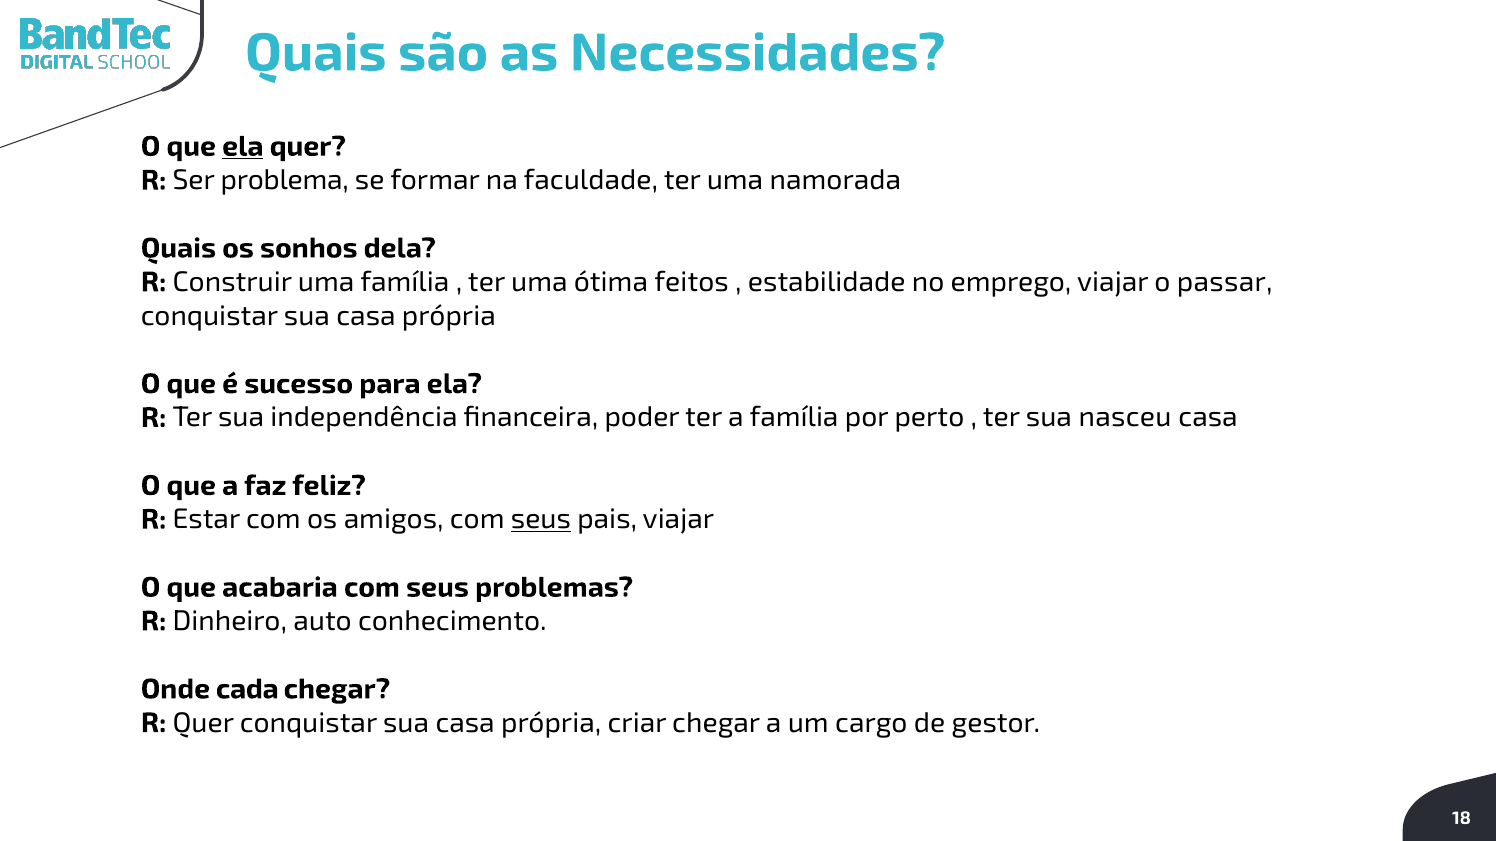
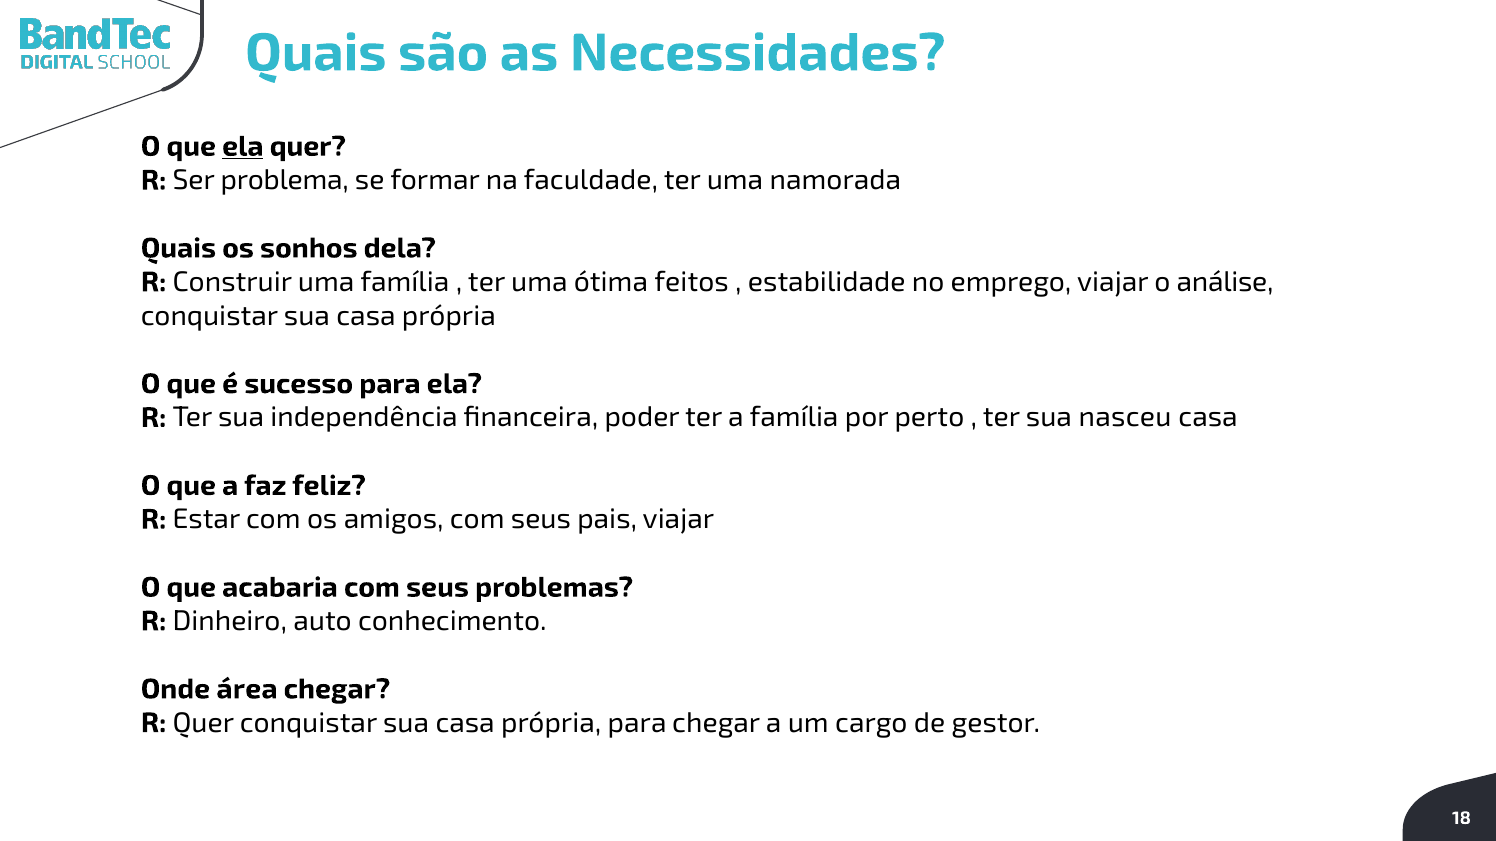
passar: passar -> análise
seus at (541, 520) underline: present -> none
cada: cada -> área
própria criar: criar -> para
